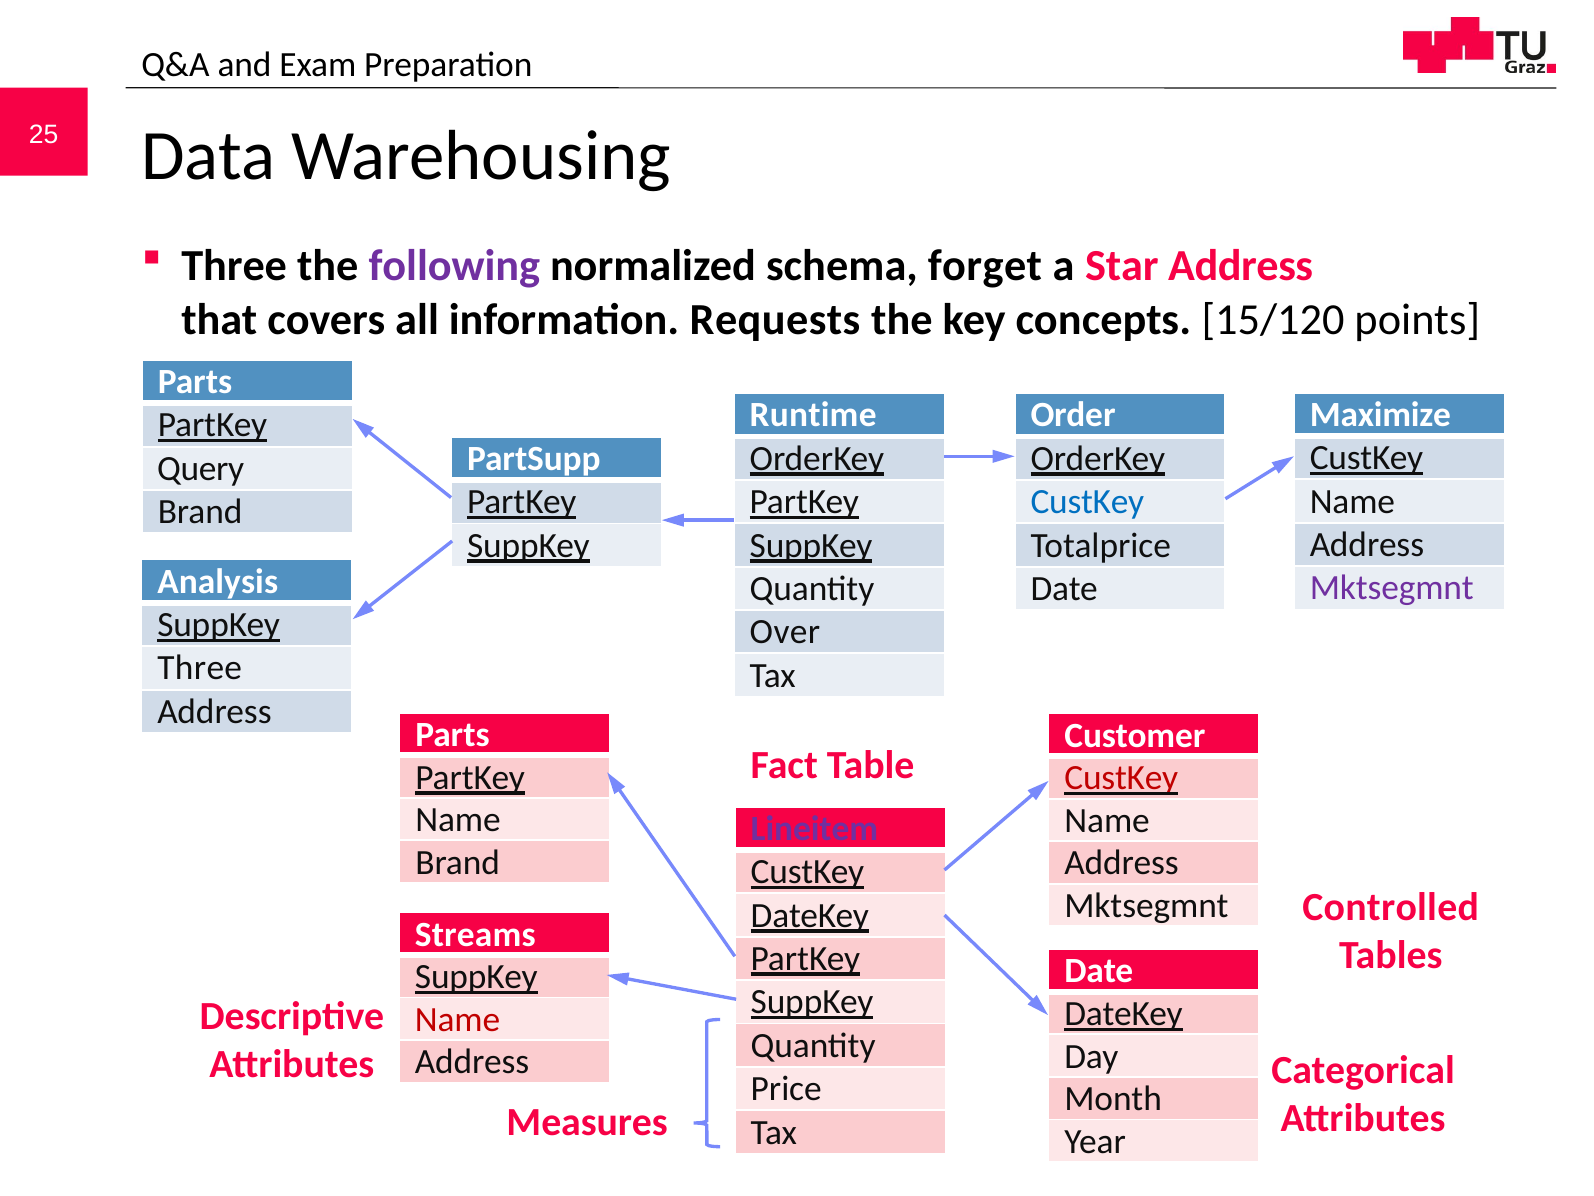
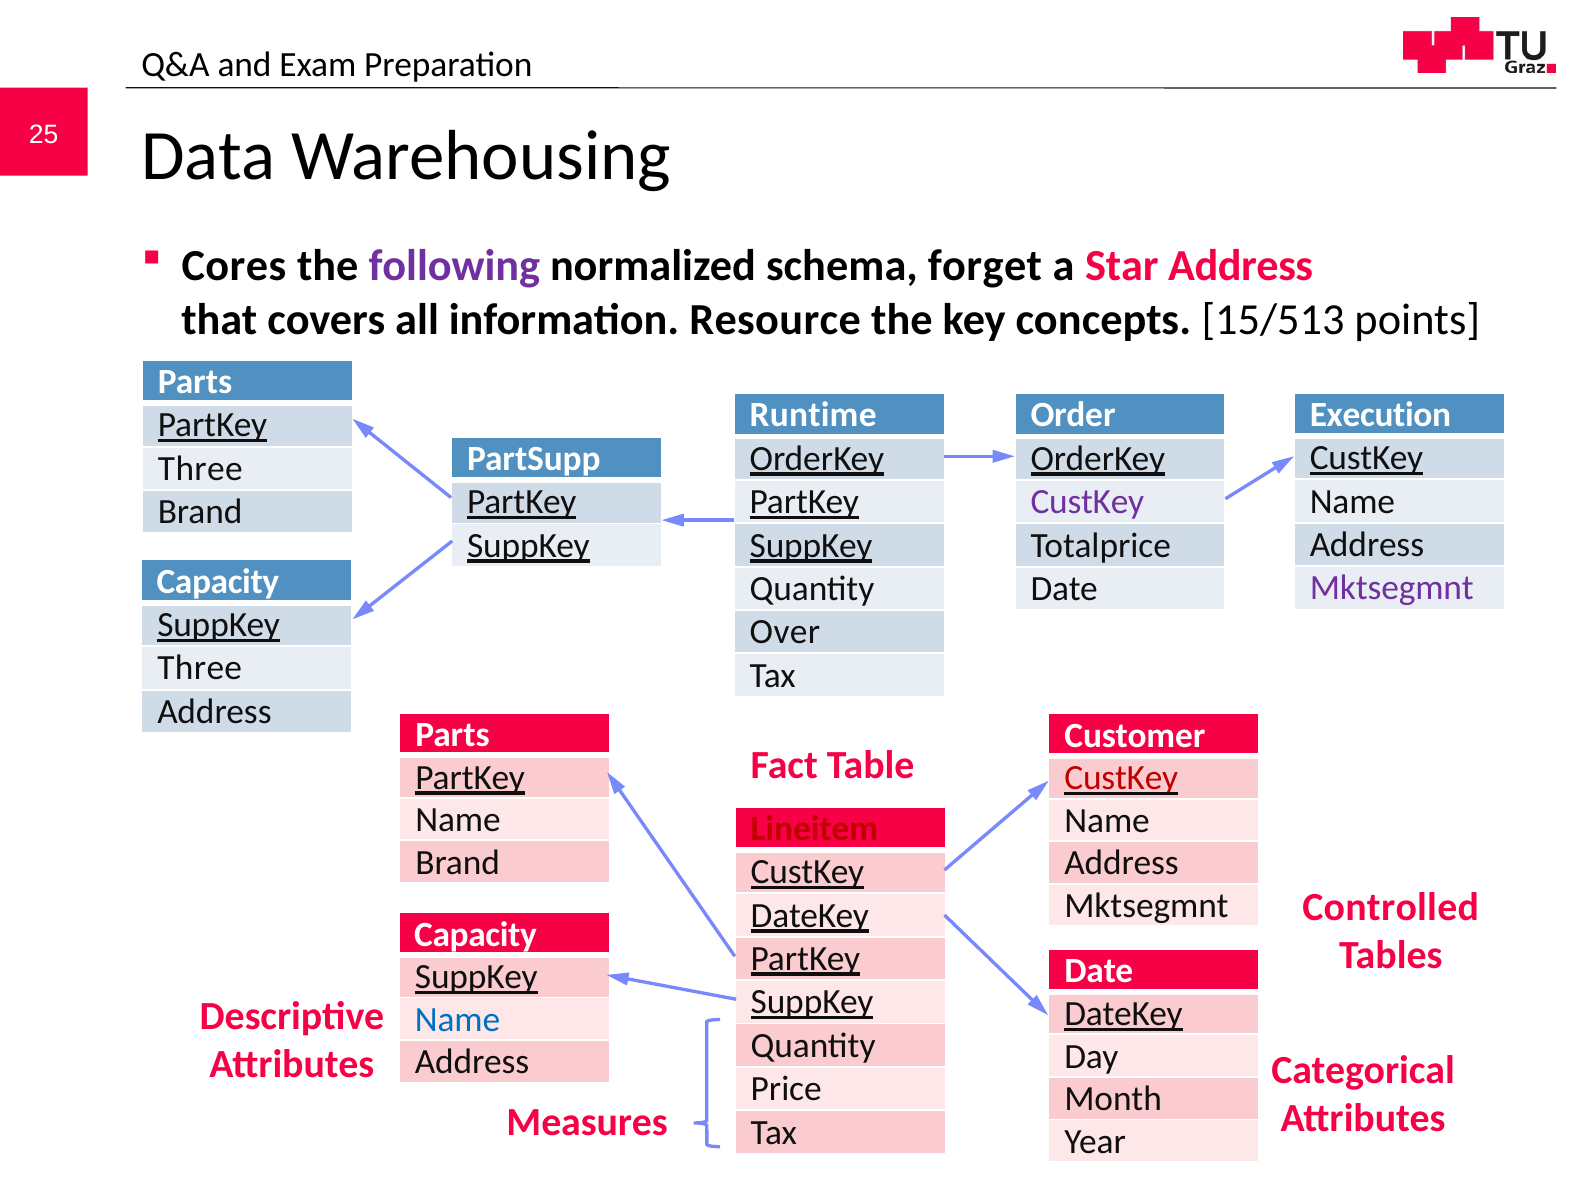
Three at (234, 266): Three -> Cores
Requests: Requests -> Resource
15/120: 15/120 -> 15/513
Maximize: Maximize -> Execution
Query at (201, 468): Query -> Three
CustKey at (1087, 502) colour: blue -> purple
Analysis at (218, 581): Analysis -> Capacity
Lineitem colour: purple -> red
Streams at (475, 934): Streams -> Capacity
Name at (458, 1019) colour: red -> blue
